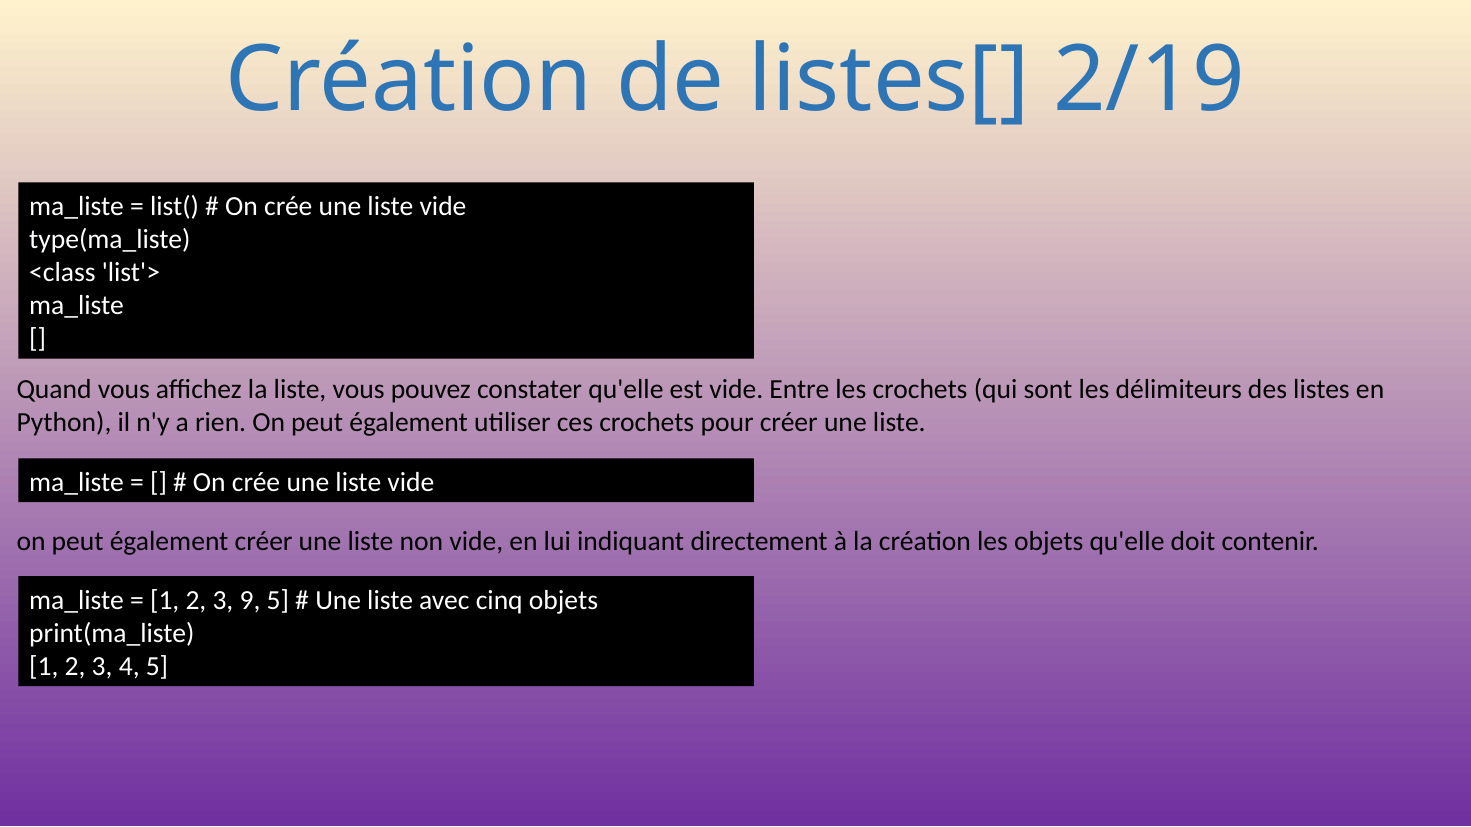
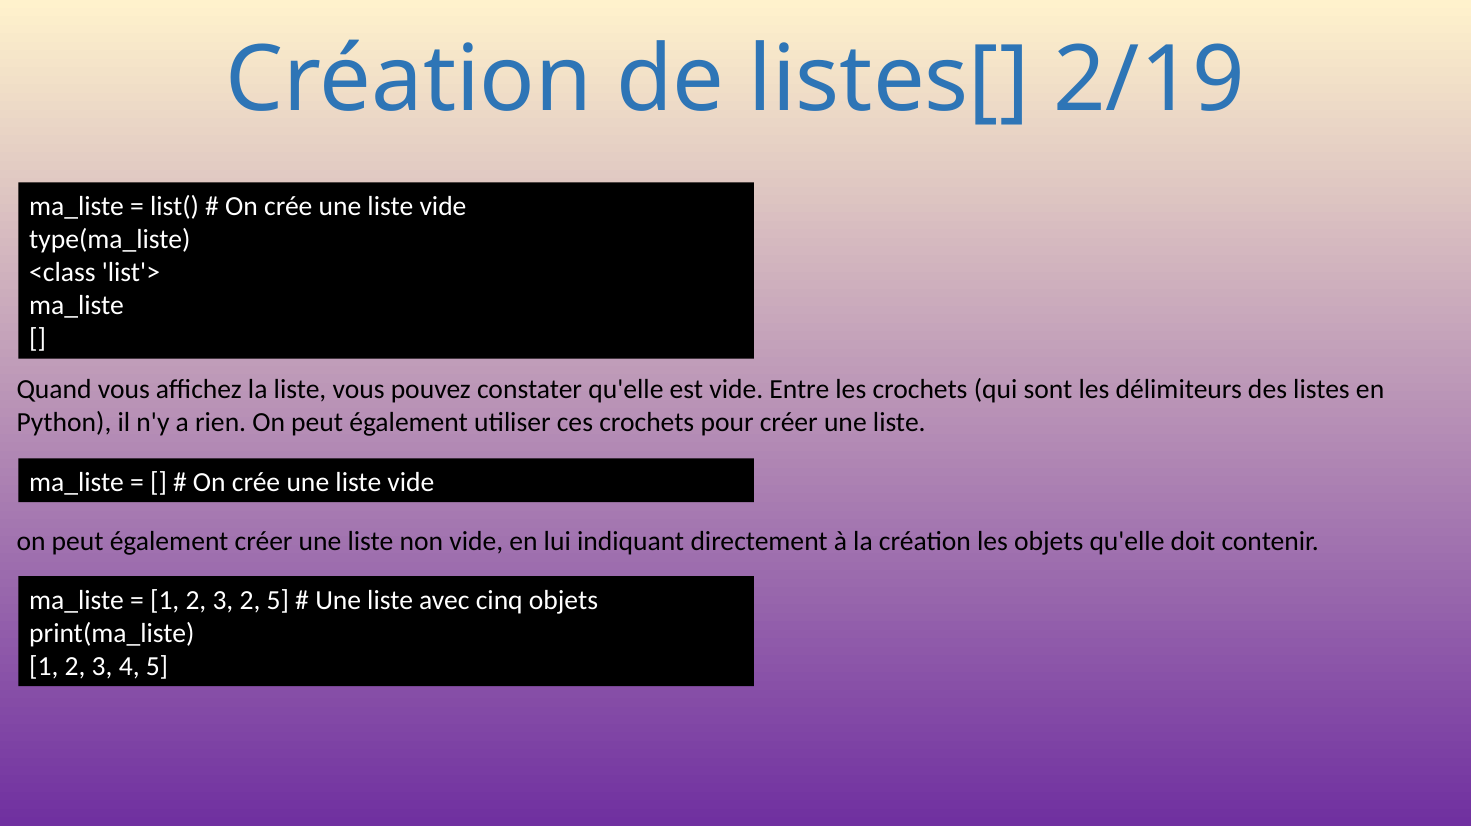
3 9: 9 -> 2
